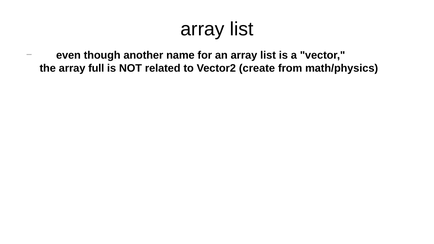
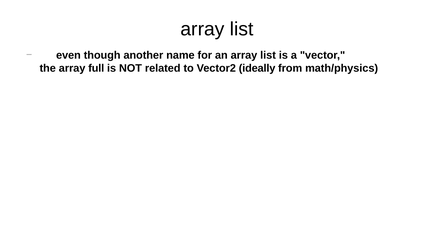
create: create -> ideally
